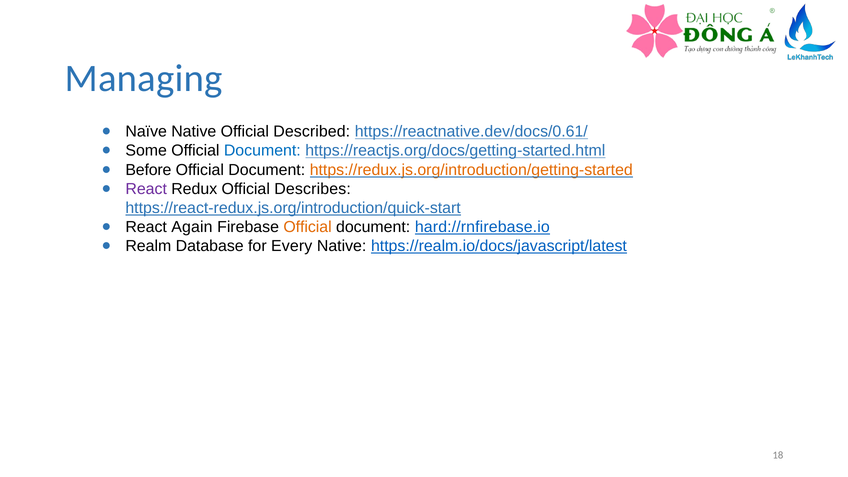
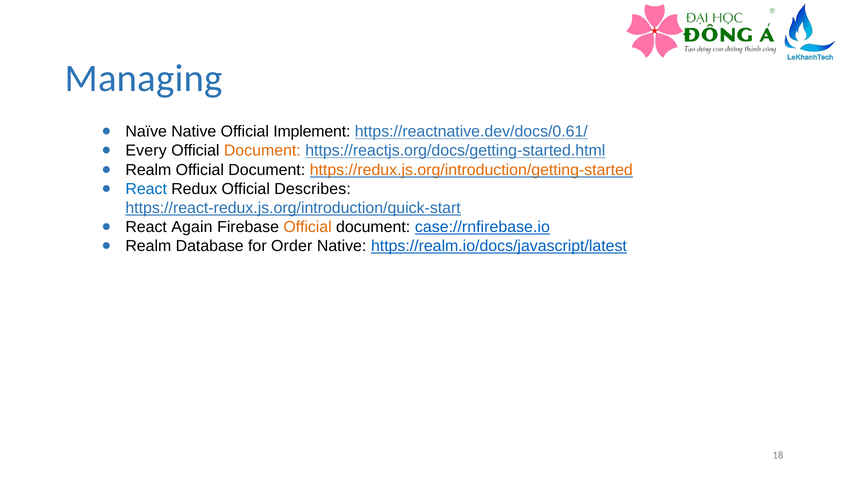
Described: Described -> Implement
Some: Some -> Every
Document at (262, 151) colour: blue -> orange
Before at (148, 170): Before -> Realm
React at (146, 189) colour: purple -> blue
hard://rnfirebase.io: hard://rnfirebase.io -> case://rnfirebase.io
Every: Every -> Order
